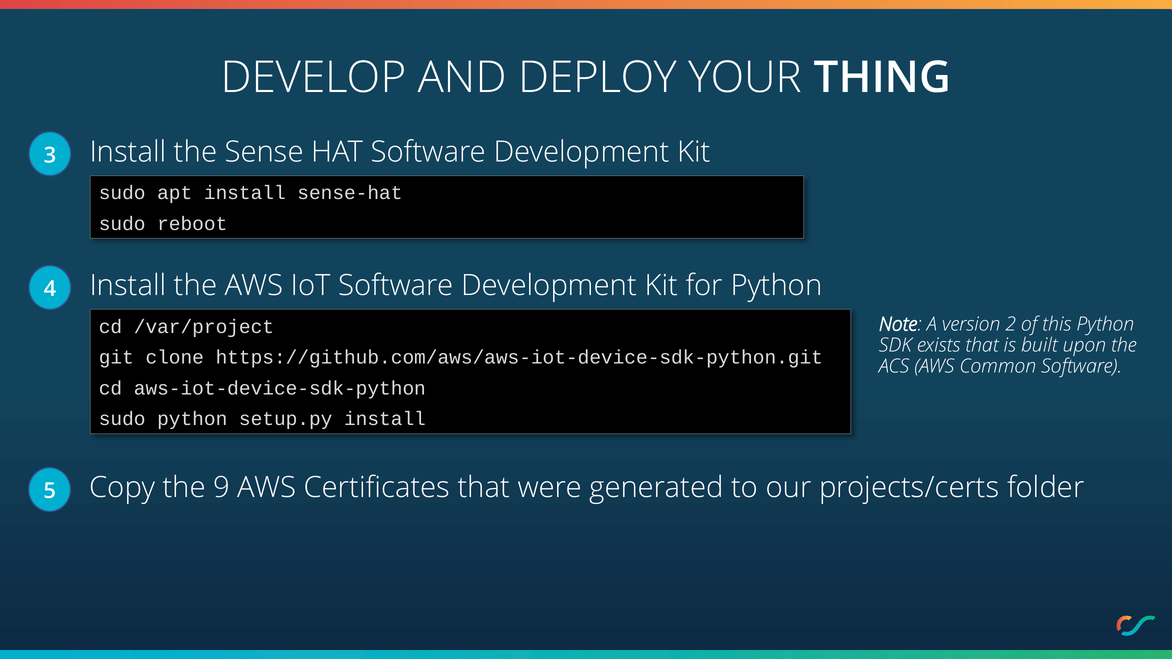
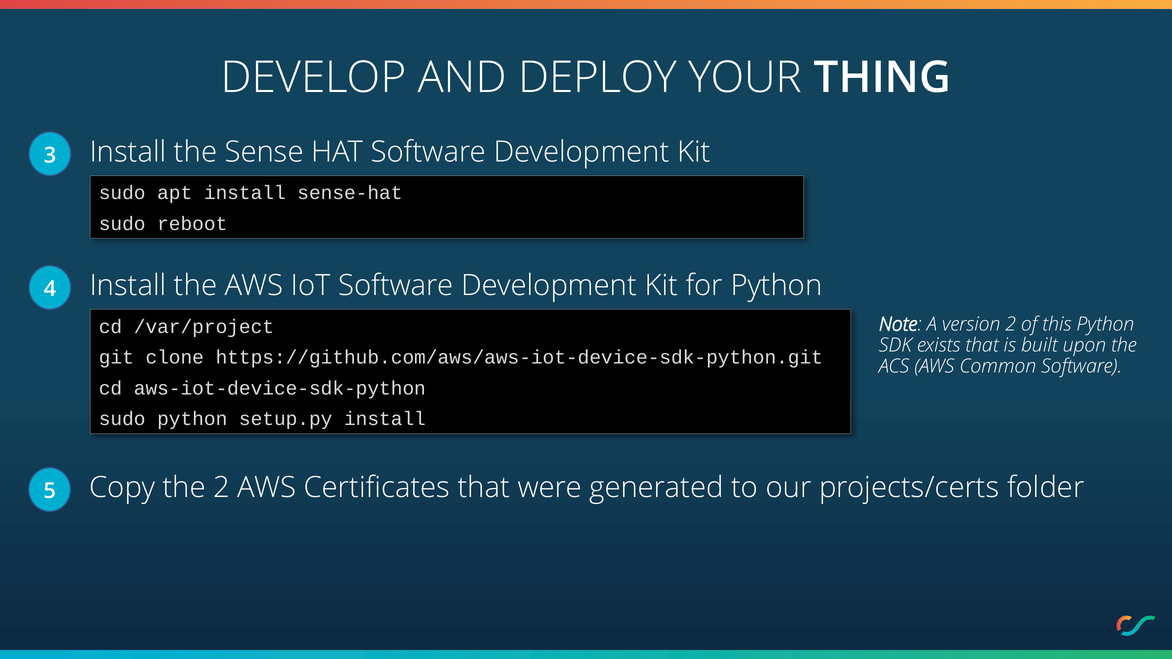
the 9: 9 -> 2
